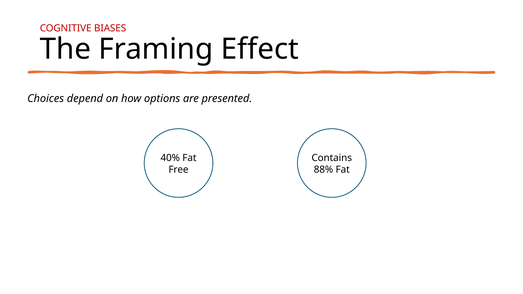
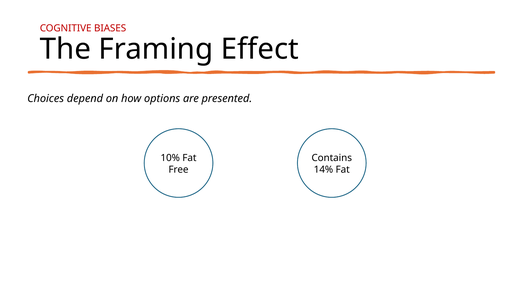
40%: 40% -> 10%
88%: 88% -> 14%
